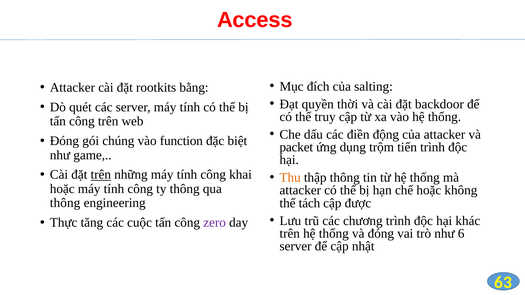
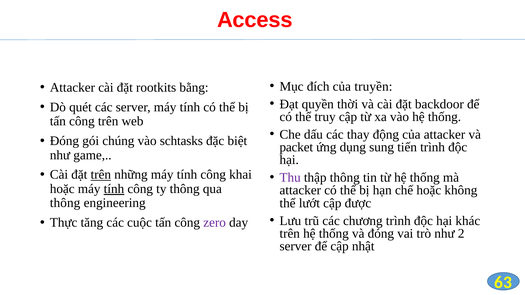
salting: salting -> truyền
điền: điền -> thay
function: function -> schtasks
trộm: trộm -> sung
Thu colour: orange -> purple
tính at (114, 189) underline: none -> present
tách: tách -> lướt
6: 6 -> 2
